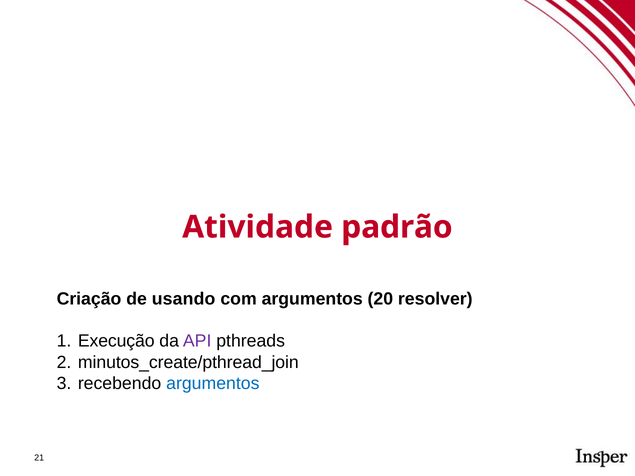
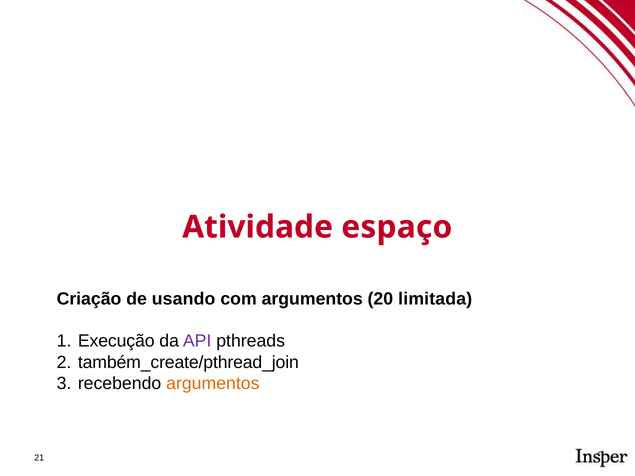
padrão: padrão -> espaço
resolver: resolver -> limitada
minutos_create/pthread_join: minutos_create/pthread_join -> também_create/pthread_join
argumentos at (213, 384) colour: blue -> orange
